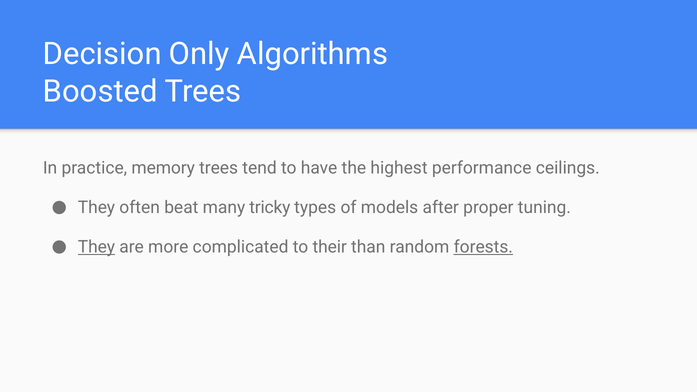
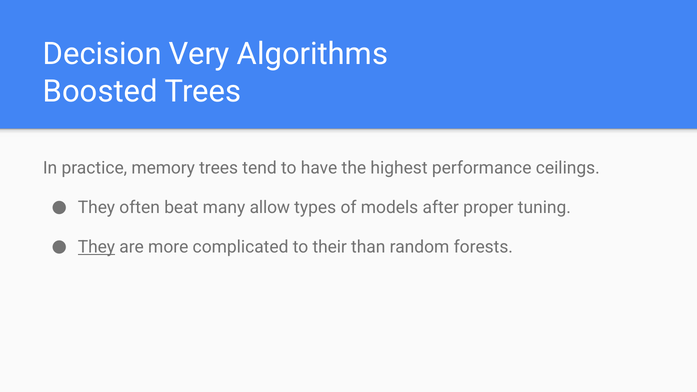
Only: Only -> Very
tricky: tricky -> allow
forests underline: present -> none
